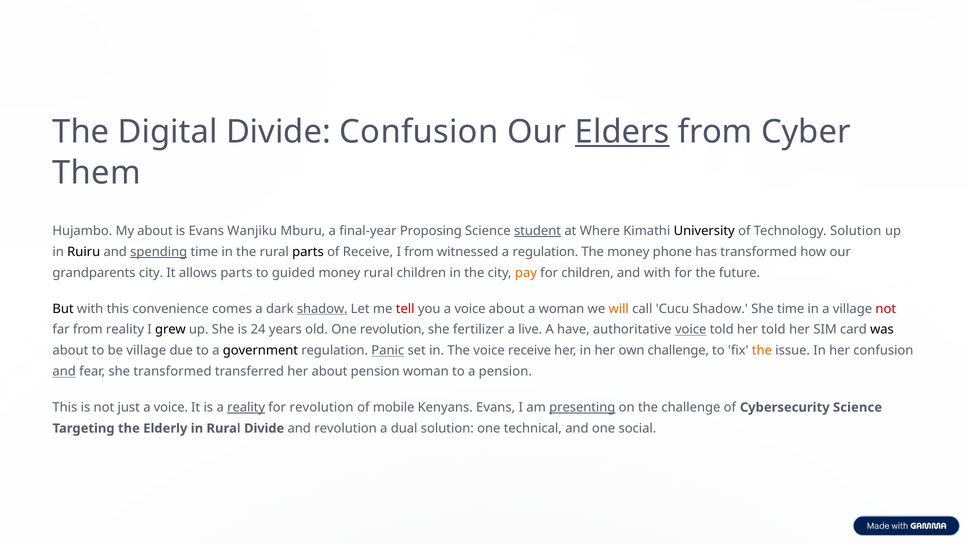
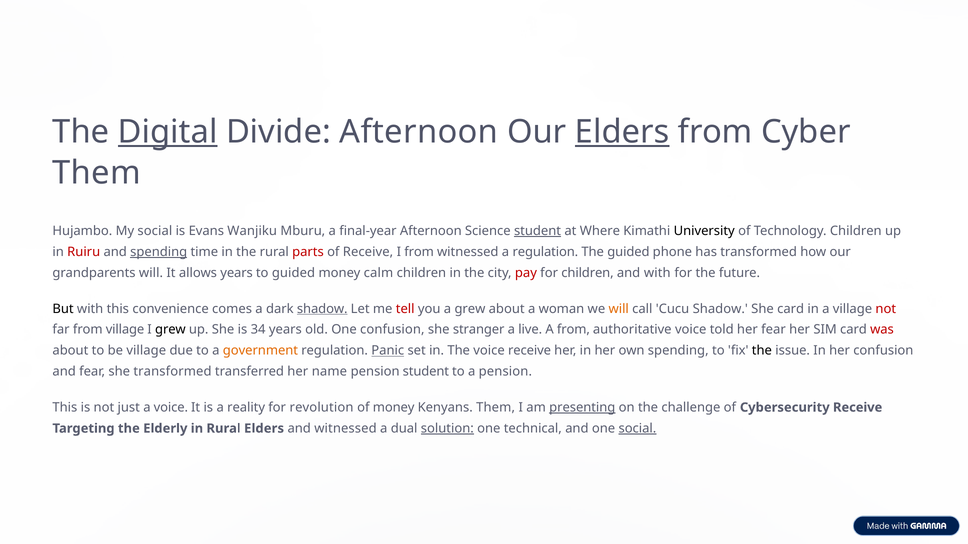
Digital underline: none -> present
Divide Confusion: Confusion -> Afternoon
My about: about -> social
final-year Proposing: Proposing -> Afternoon
Technology Solution: Solution -> Children
Ruiru colour: black -> red
parts at (308, 252) colour: black -> red
The money: money -> guided
grandparents city: city -> will
allows parts: parts -> years
money rural: rural -> calm
pay colour: orange -> red
you a voice: voice -> grew
She time: time -> card
from reality: reality -> village
24: 24 -> 34
One revolution: revolution -> confusion
fertilizer: fertilizer -> stranger
A have: have -> from
voice at (691, 330) underline: present -> none
her told: told -> fear
was colour: black -> red
government colour: black -> orange
own challenge: challenge -> spending
the at (762, 351) colour: orange -> black
and at (64, 372) underline: present -> none
her about: about -> name
pension woman: woman -> student
reality at (246, 408) underline: present -> none
of mobile: mobile -> money
Kenyans Evans: Evans -> Them
Cybersecurity Science: Science -> Receive
Rural Divide: Divide -> Elders
and revolution: revolution -> witnessed
solution at (447, 429) underline: none -> present
social at (637, 429) underline: none -> present
